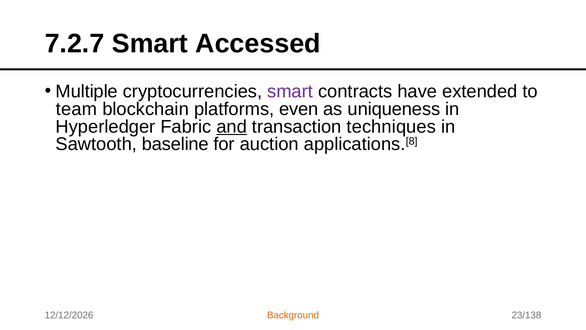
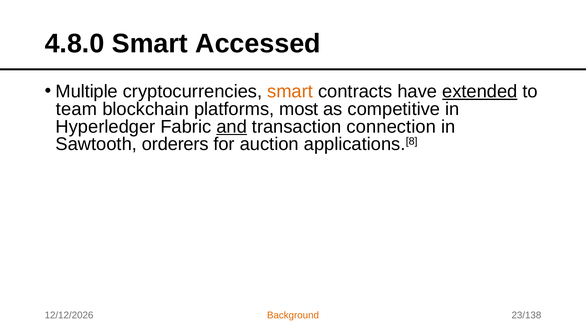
7.2.7: 7.2.7 -> 4.8.0
smart at (290, 91) colour: purple -> orange
extended underline: none -> present
even: even -> most
uniqueness: uniqueness -> competitive
techniques: techniques -> connection
baseline: baseline -> orderers
